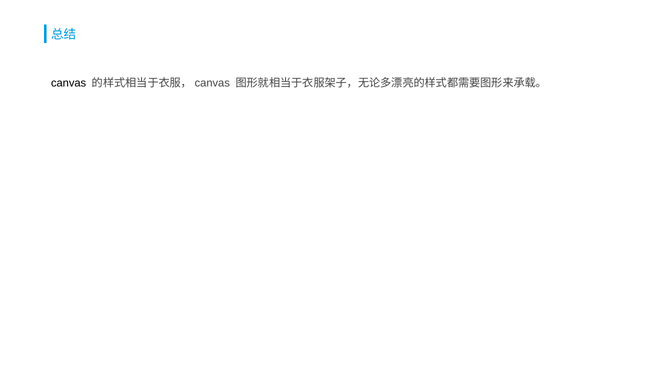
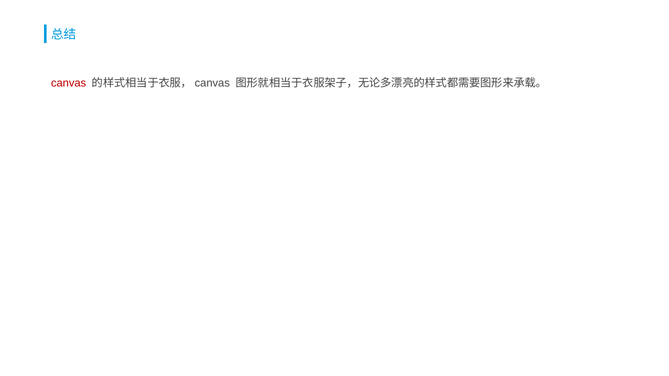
canvas colour: black -> red
